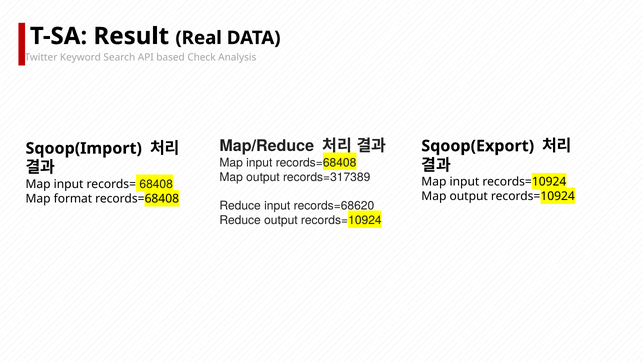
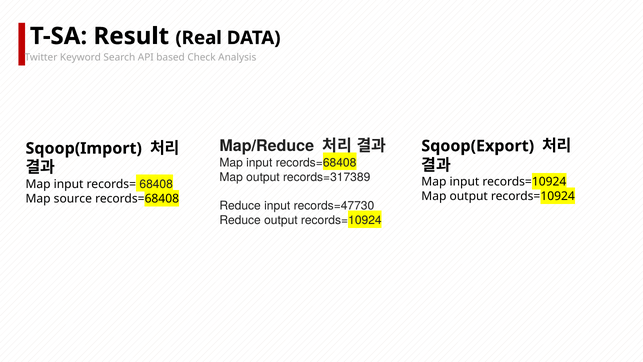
format: format -> source
records=68620: records=68620 -> records=47730
